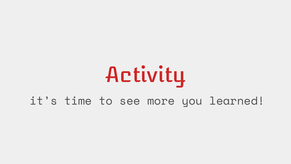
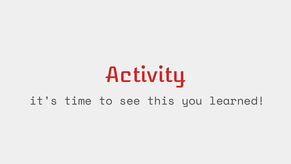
more: more -> this
